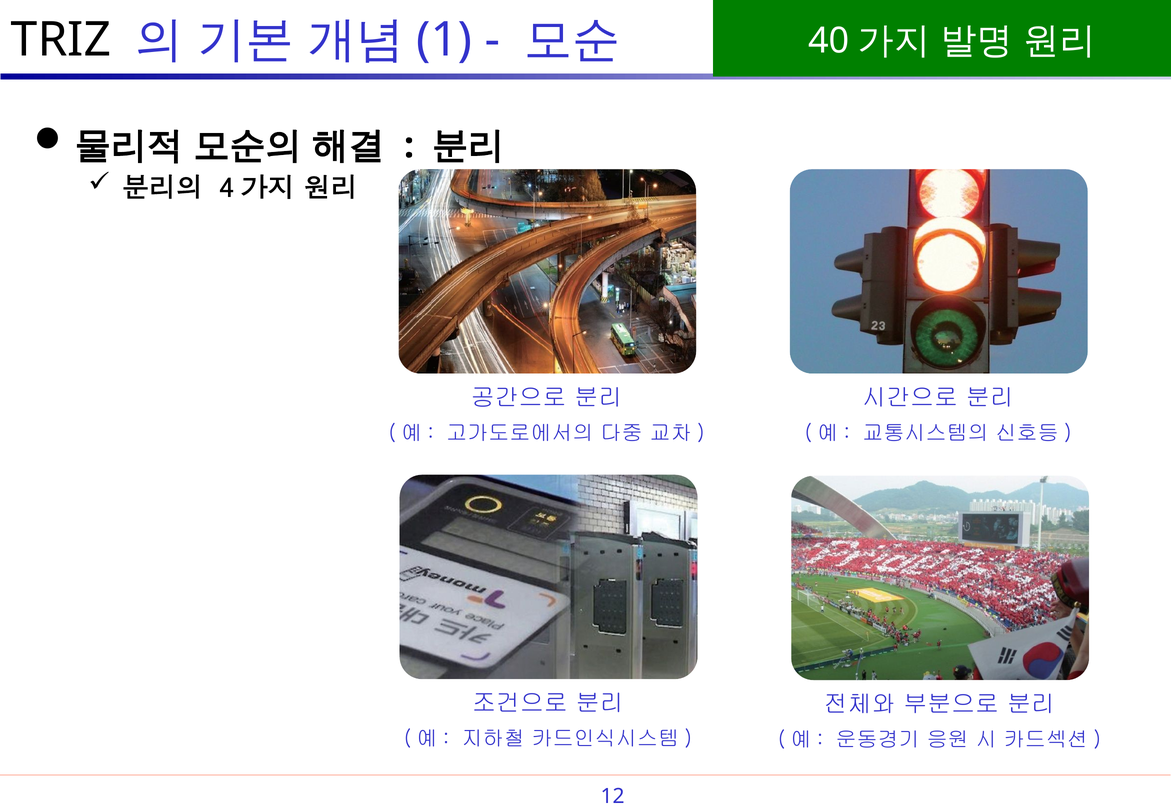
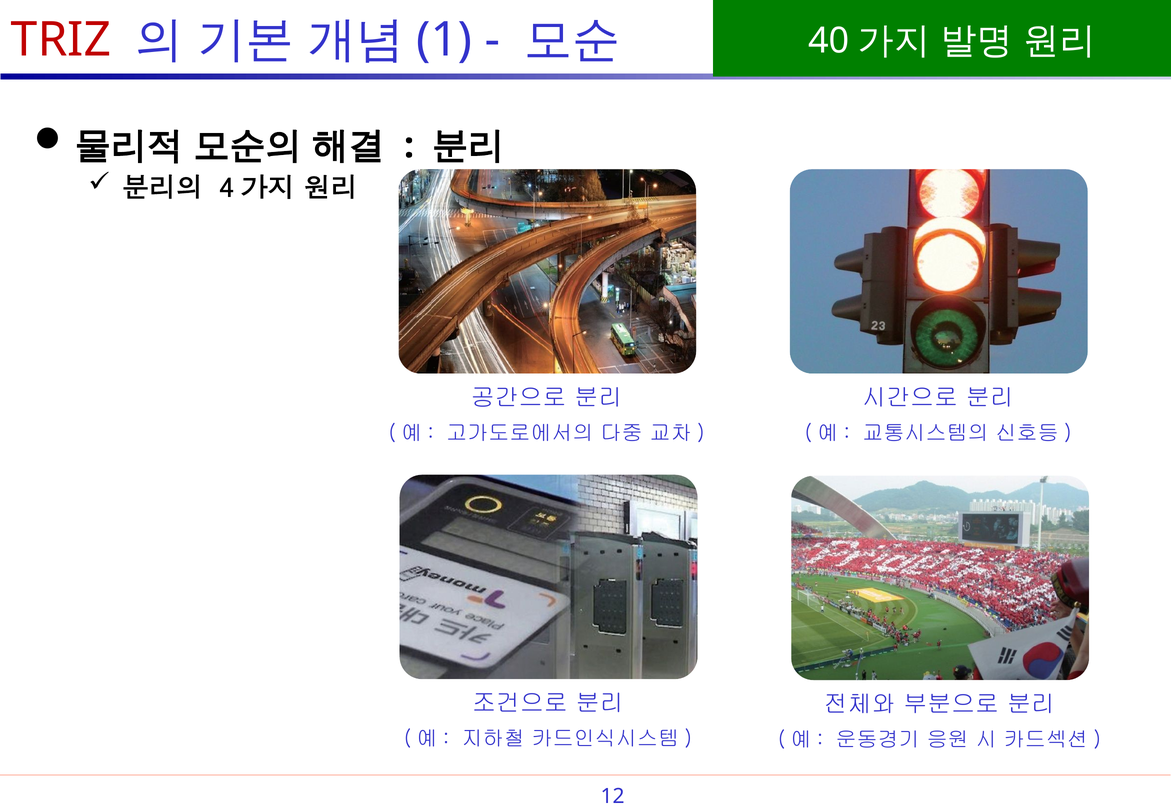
TRIZ colour: black -> red
